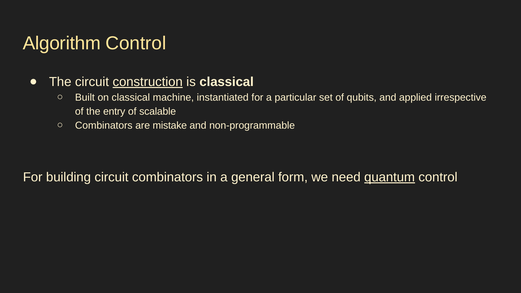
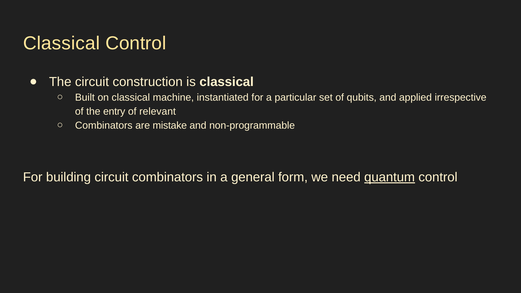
Algorithm at (62, 43): Algorithm -> Classical
construction underline: present -> none
scalable: scalable -> relevant
